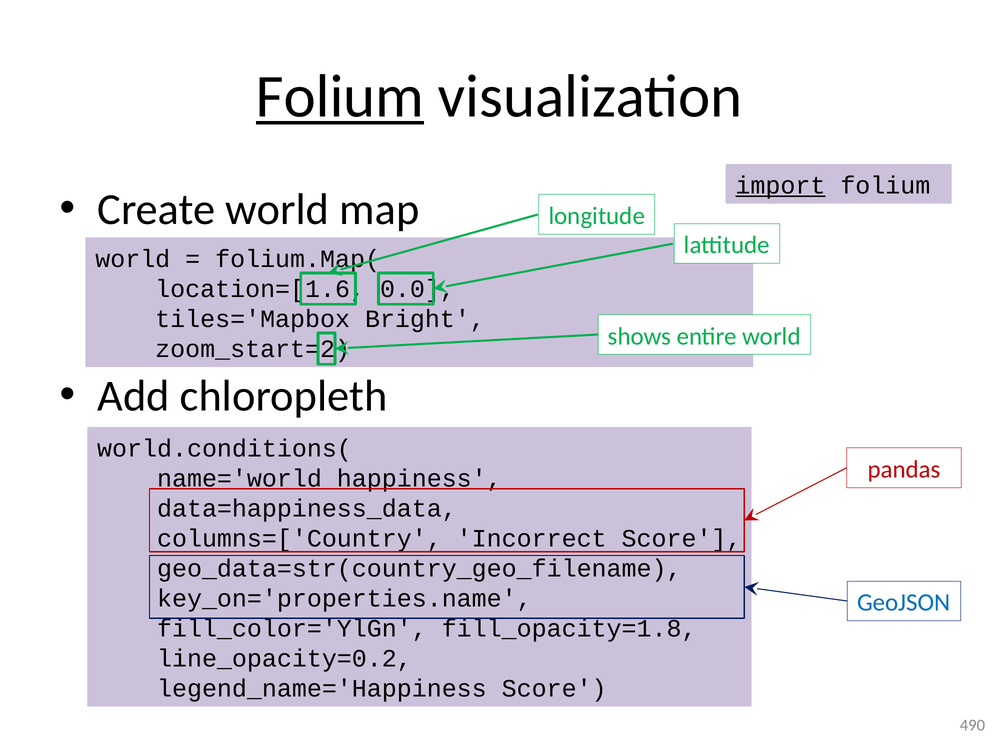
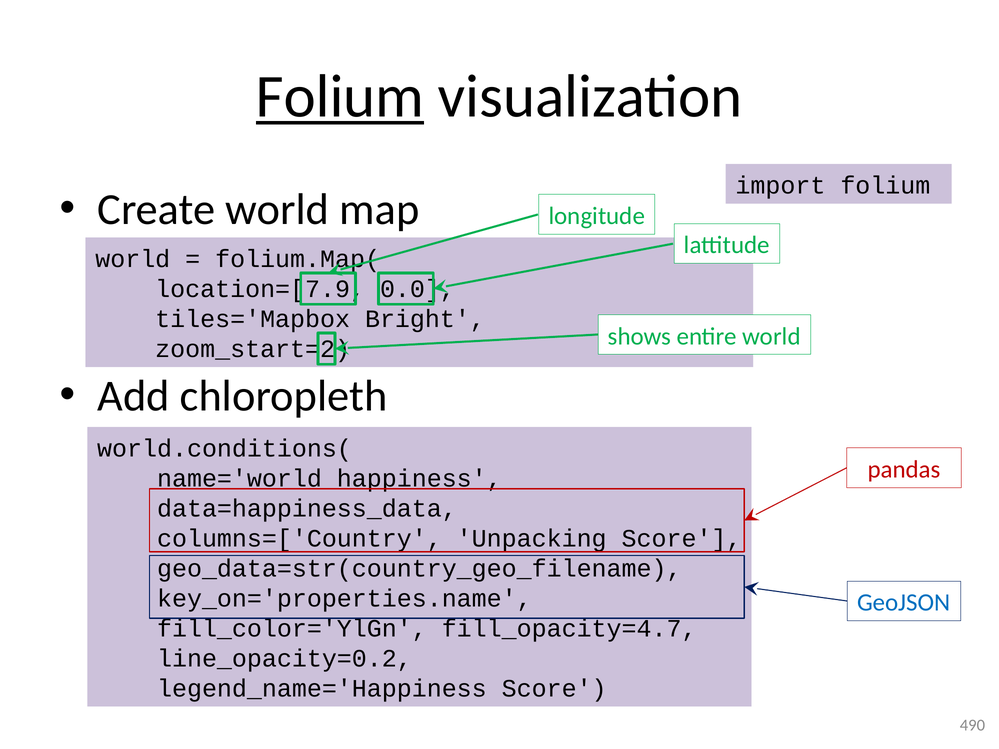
import underline: present -> none
location=[1.6: location=[1.6 -> location=[7.9
Incorrect: Incorrect -> Unpacking
fill_opacity=1.8: fill_opacity=1.8 -> fill_opacity=4.7
